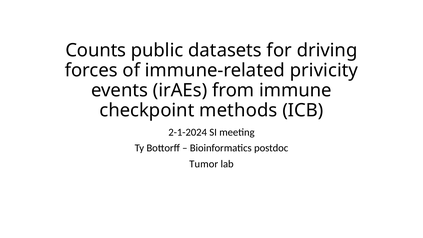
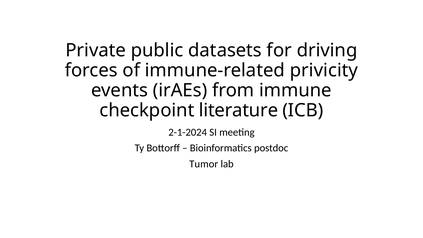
Counts: Counts -> Private
methods: methods -> literature
